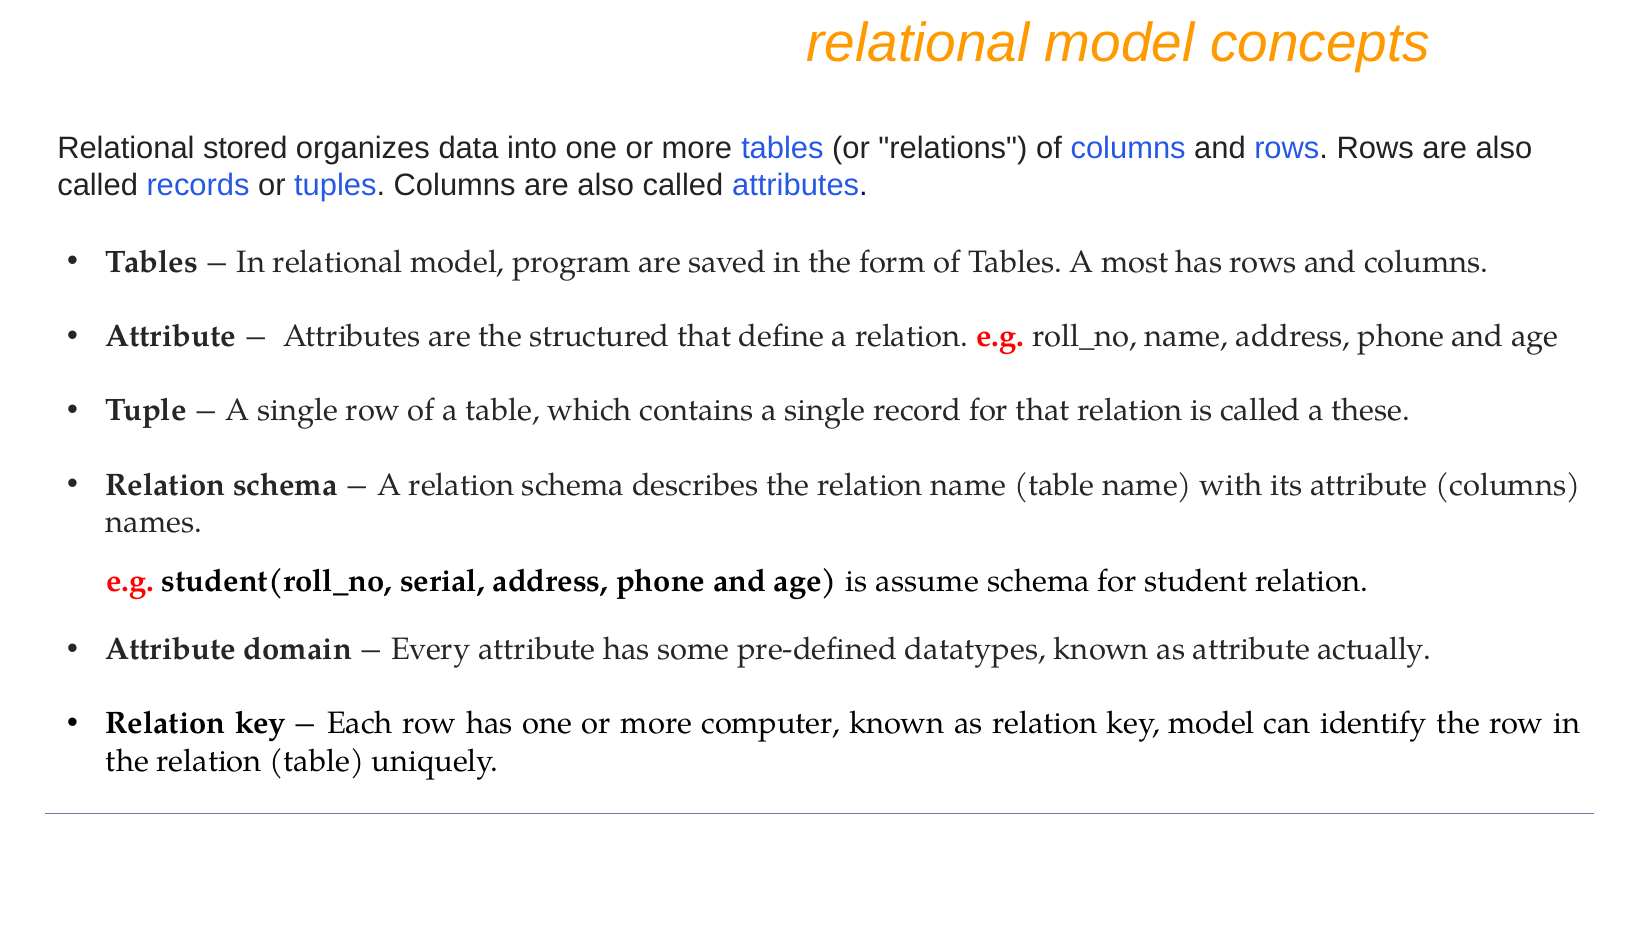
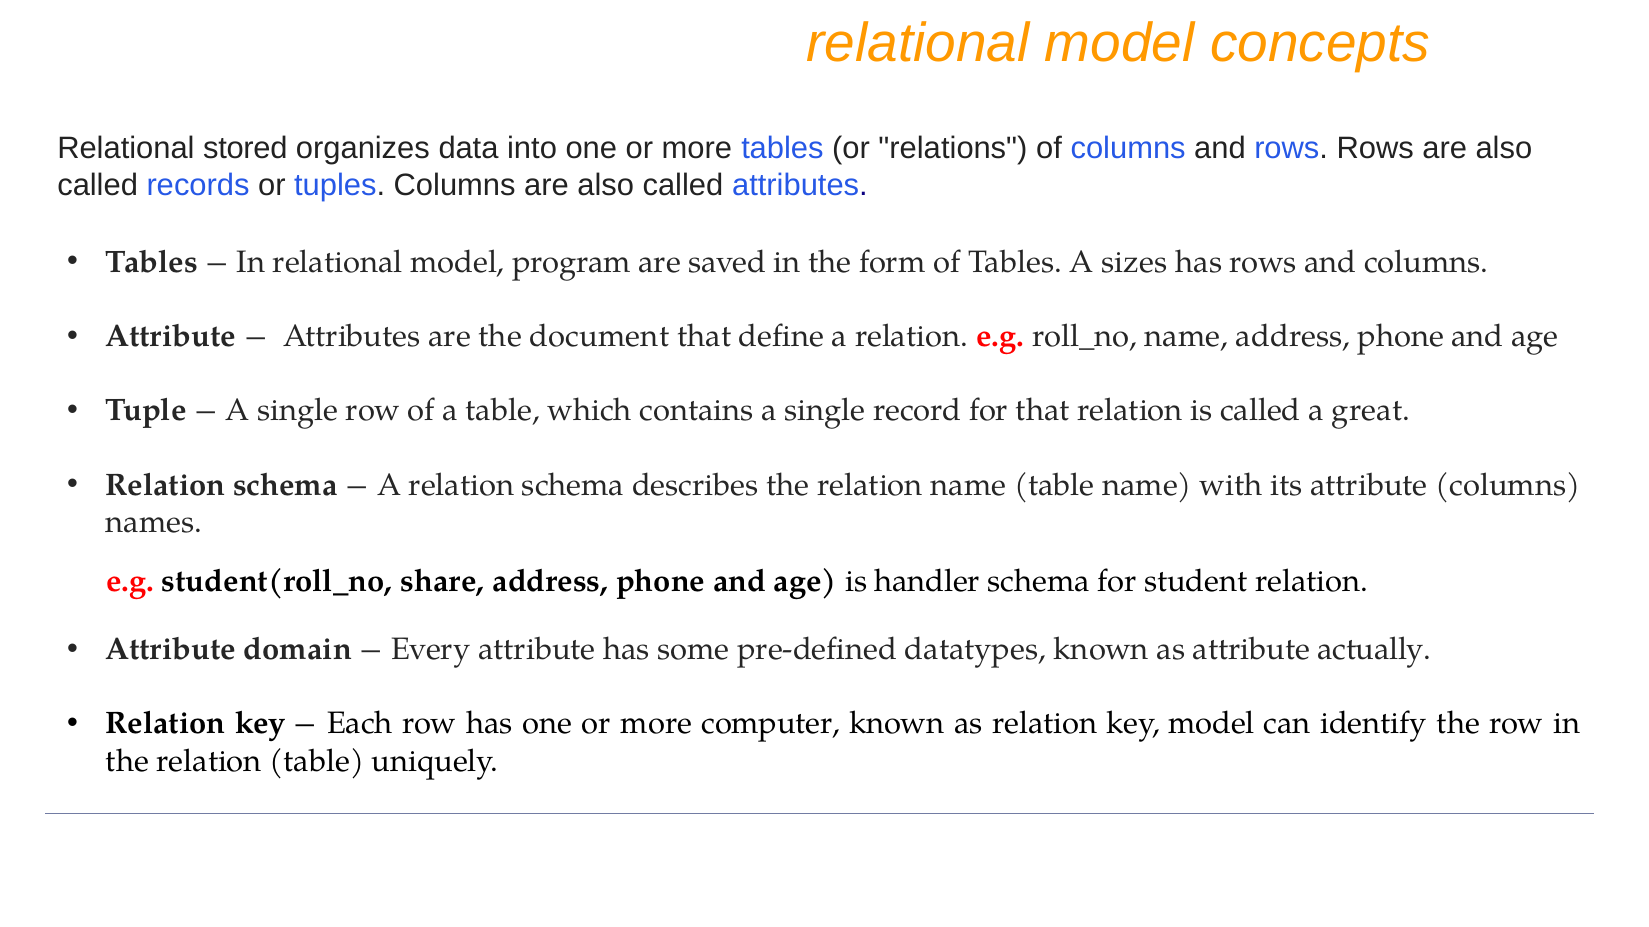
most: most -> sizes
structured: structured -> document
these: these -> great
serial: serial -> share
assume: assume -> handler
